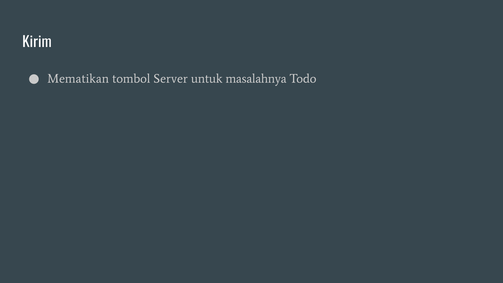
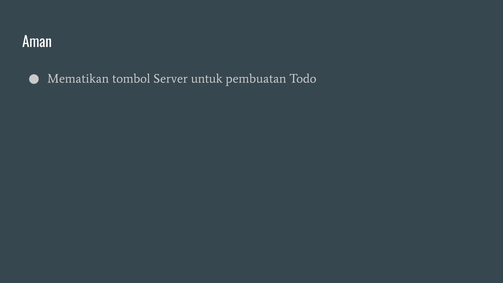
Kirim: Kirim -> Aman
masalahnya: masalahnya -> pembuatan
